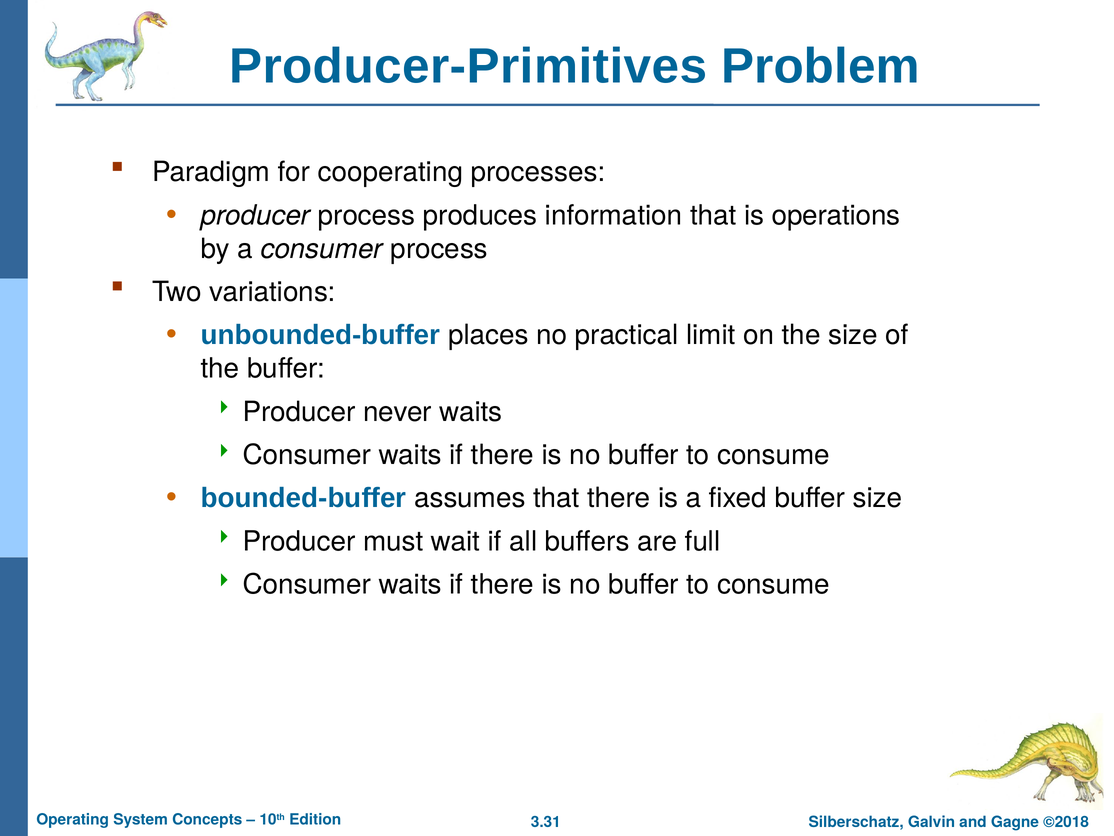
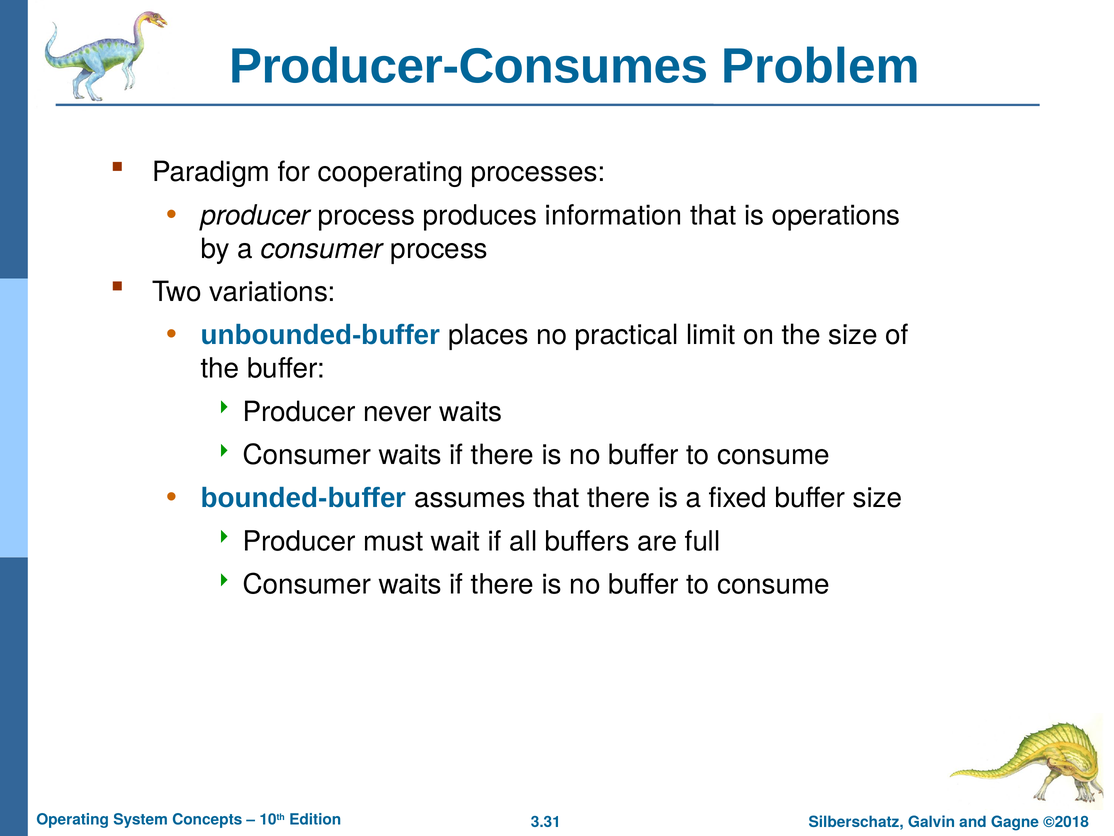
Producer-Primitives: Producer-Primitives -> Producer-Consumes
